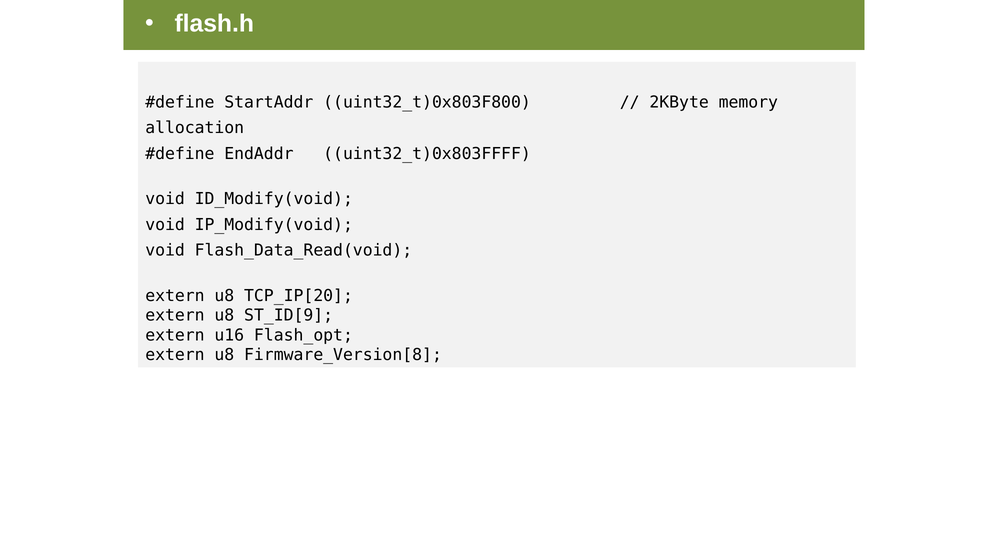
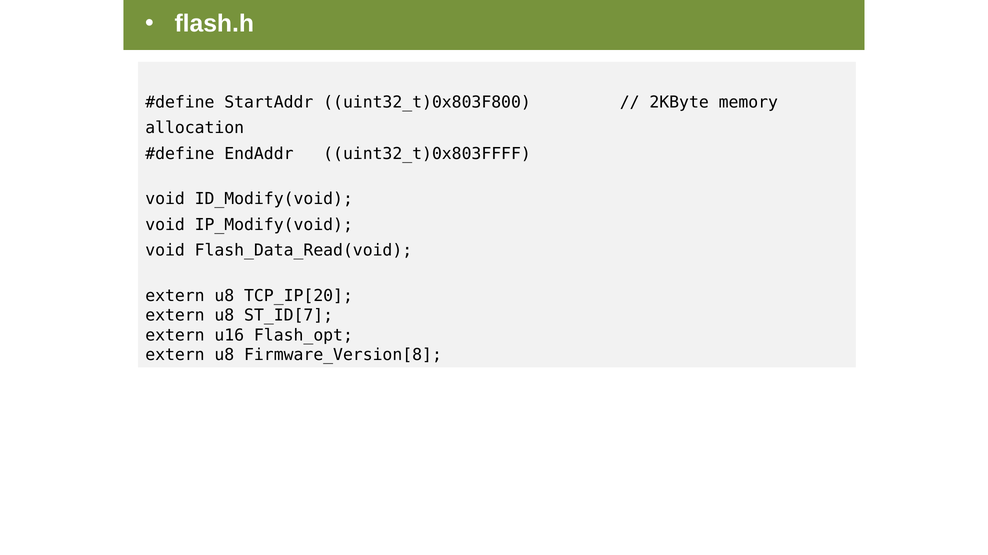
ST_ID[9: ST_ID[9 -> ST_ID[7
